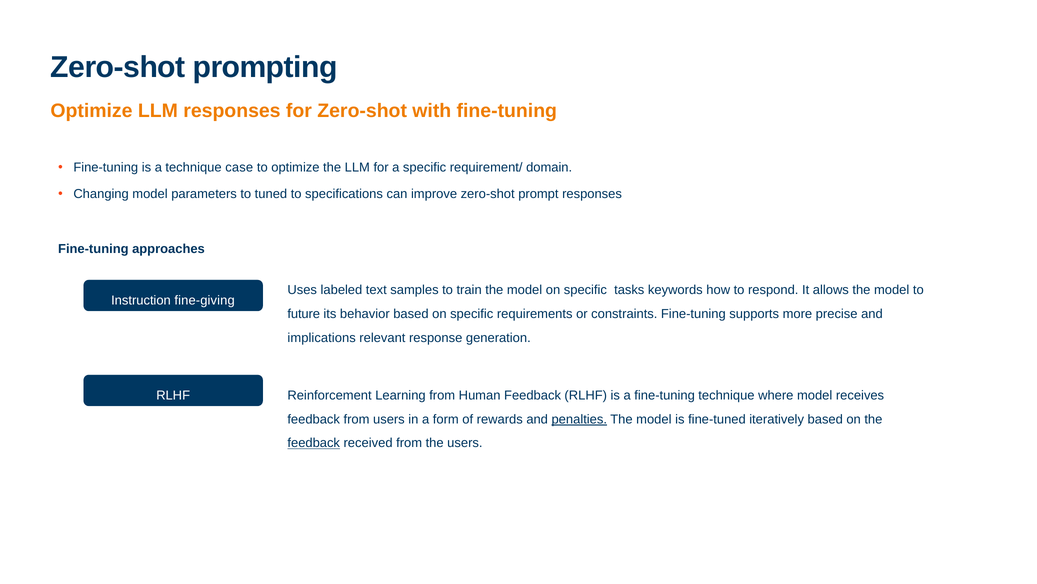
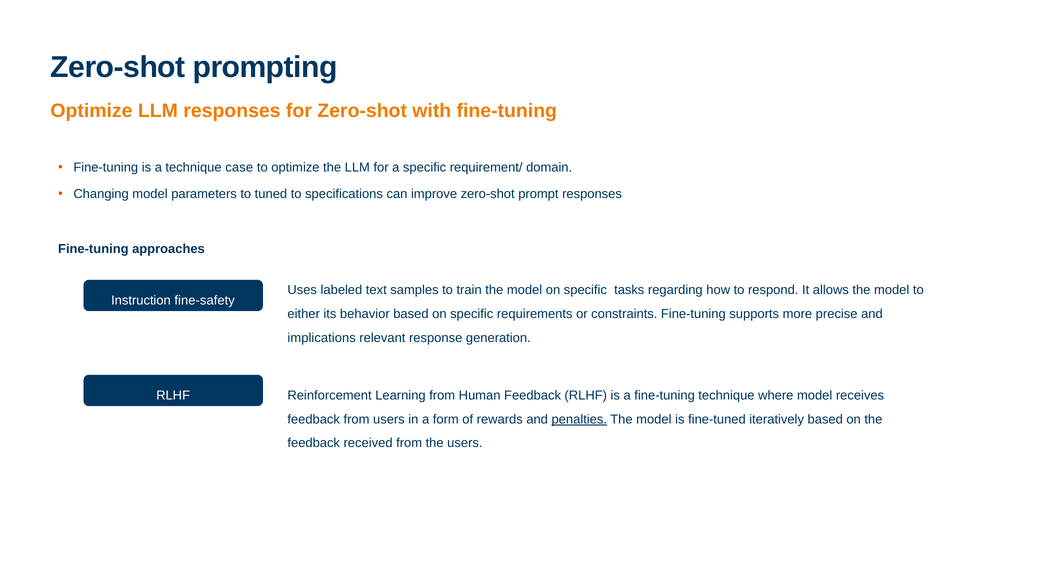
keywords: keywords -> regarding
fine-giving: fine-giving -> fine-safety
future: future -> either
feedback at (314, 443) underline: present -> none
